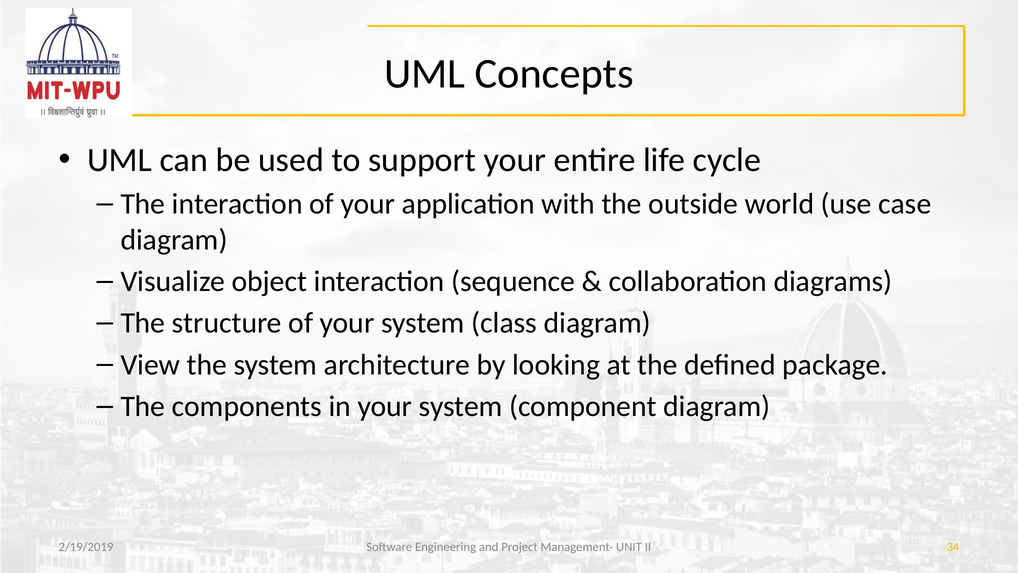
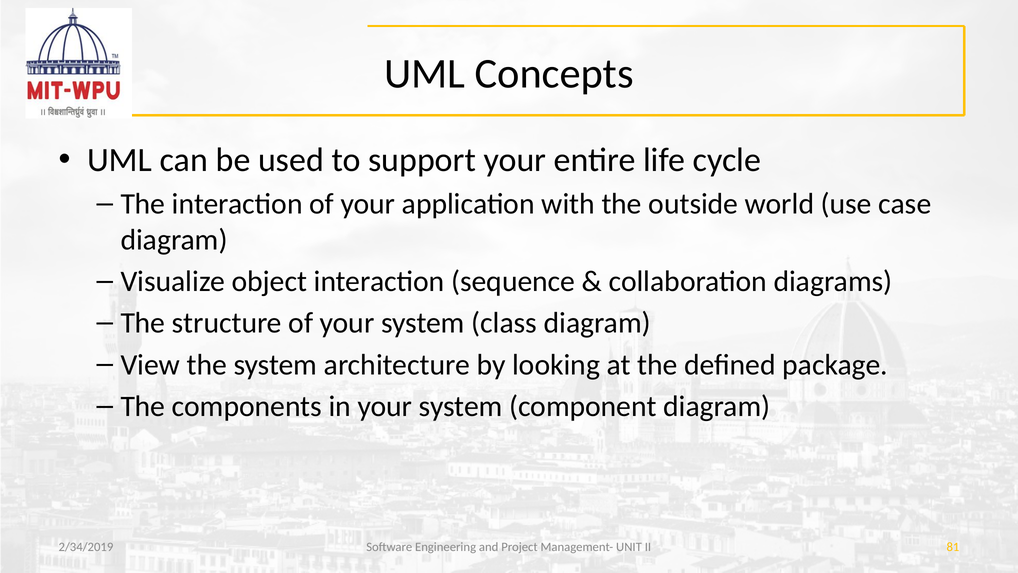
2/19/2019: 2/19/2019 -> 2/34/2019
34: 34 -> 81
